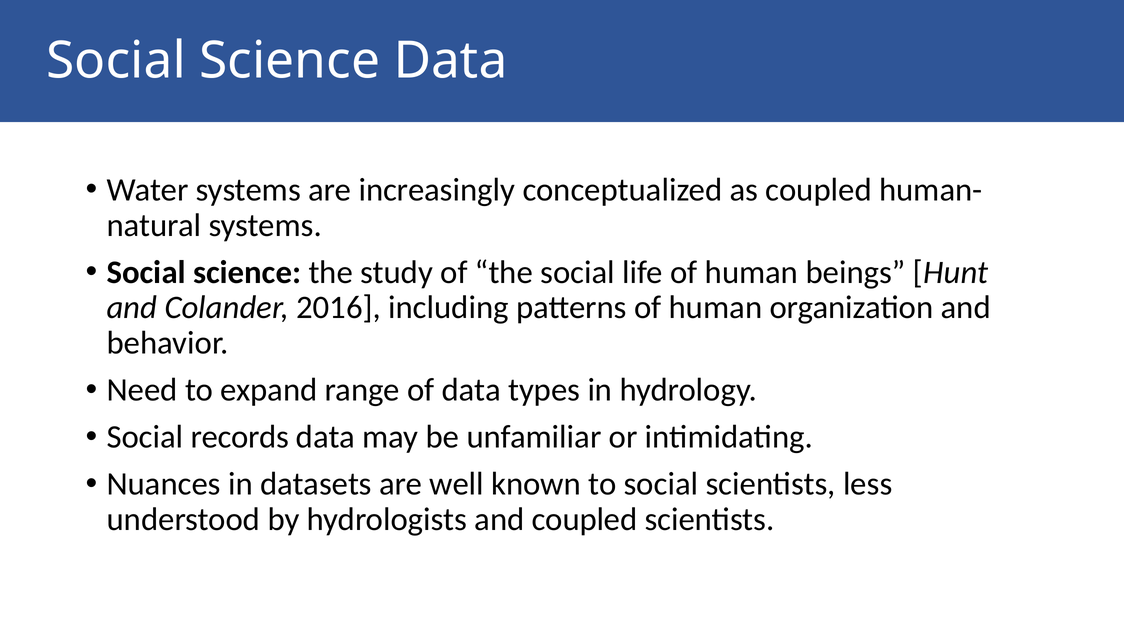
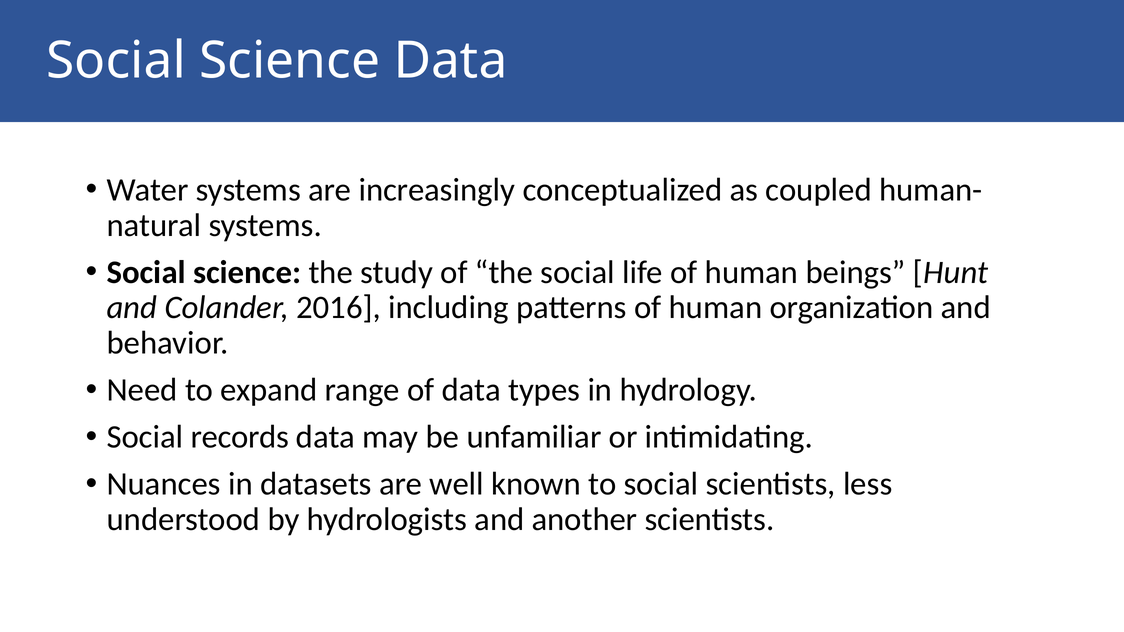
and coupled: coupled -> another
